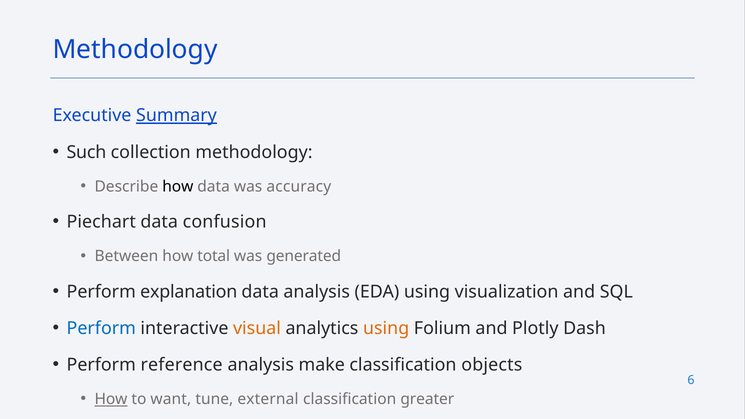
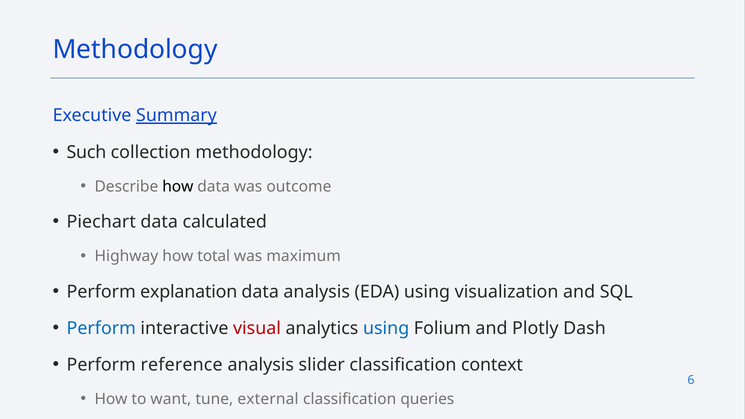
accuracy: accuracy -> outcome
confusion: confusion -> calculated
Between: Between -> Highway
generated: generated -> maximum
visual colour: orange -> red
using at (386, 328) colour: orange -> blue
make: make -> slider
objects: objects -> context
How at (111, 399) underline: present -> none
greater: greater -> queries
